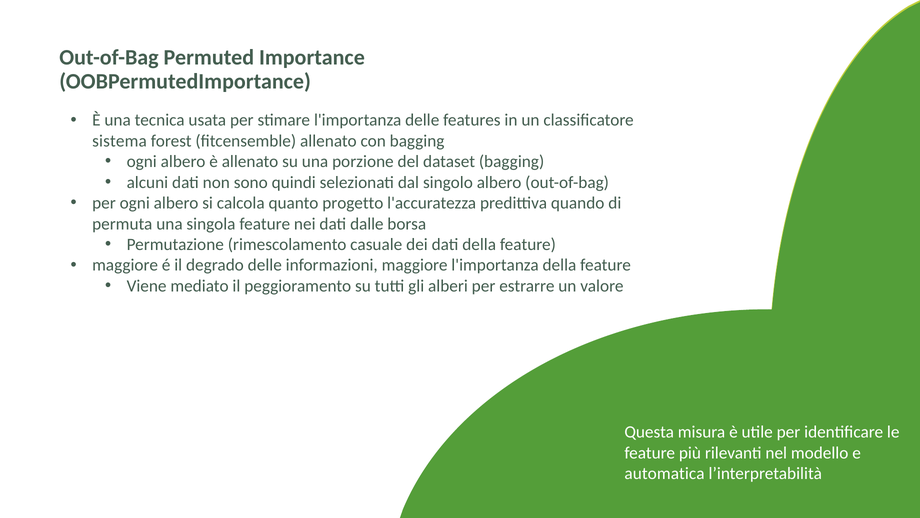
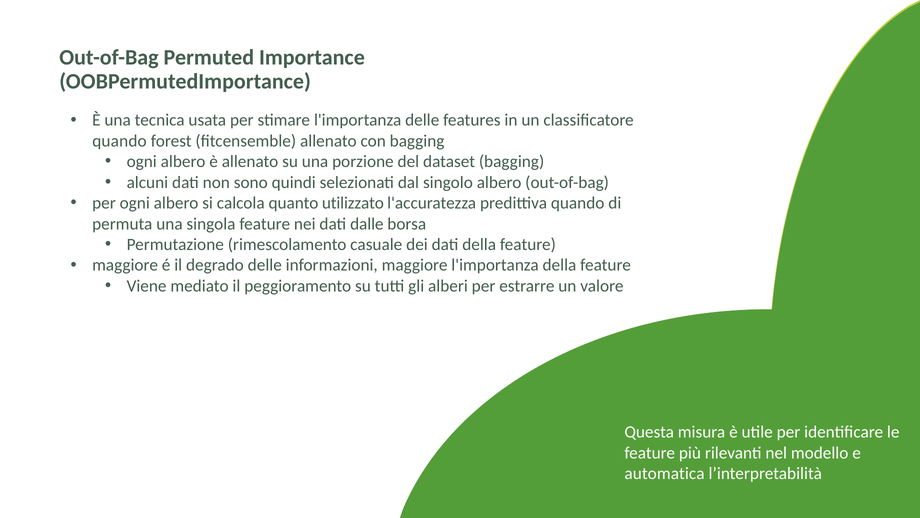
sistema at (119, 141): sistema -> quando
progetto: progetto -> utilizzato
